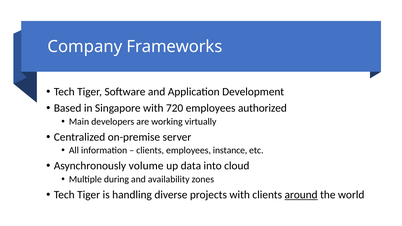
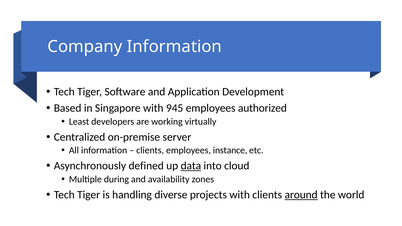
Company Frameworks: Frameworks -> Information
720: 720 -> 945
Main: Main -> Least
volume: volume -> defined
data underline: none -> present
